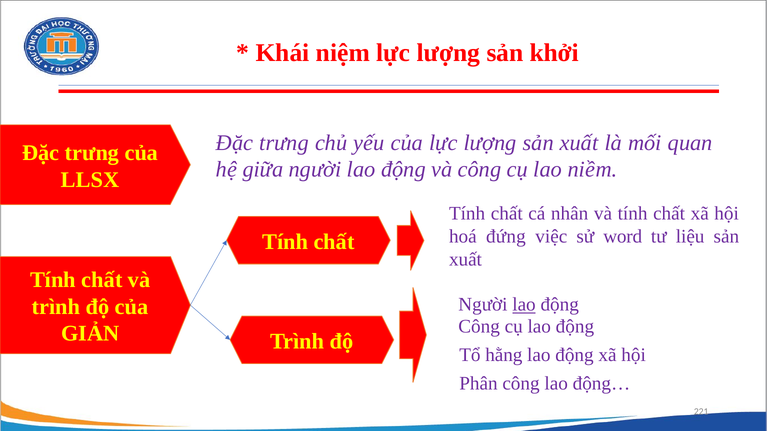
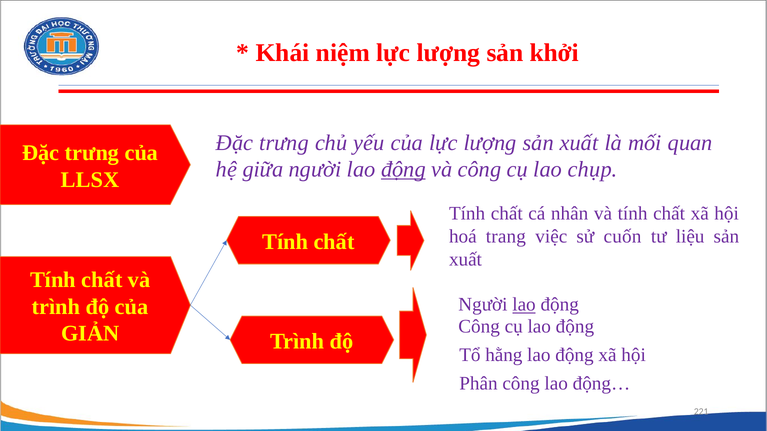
động at (403, 170) underline: none -> present
niềm: niềm -> chụp
đứng: đứng -> trang
word: word -> cuốn
